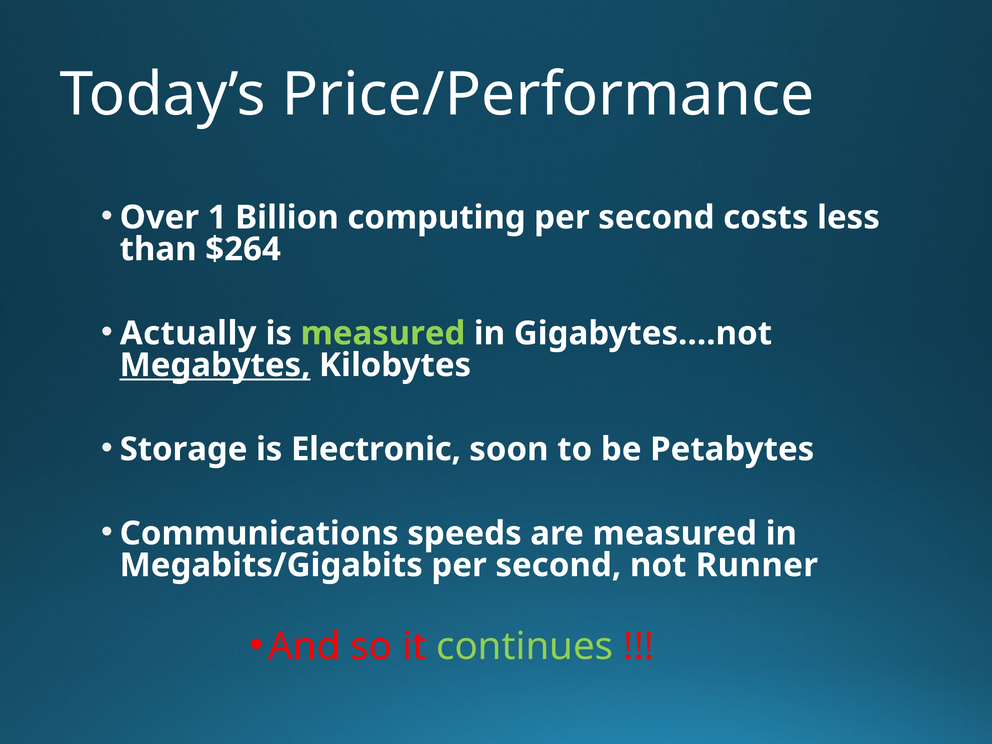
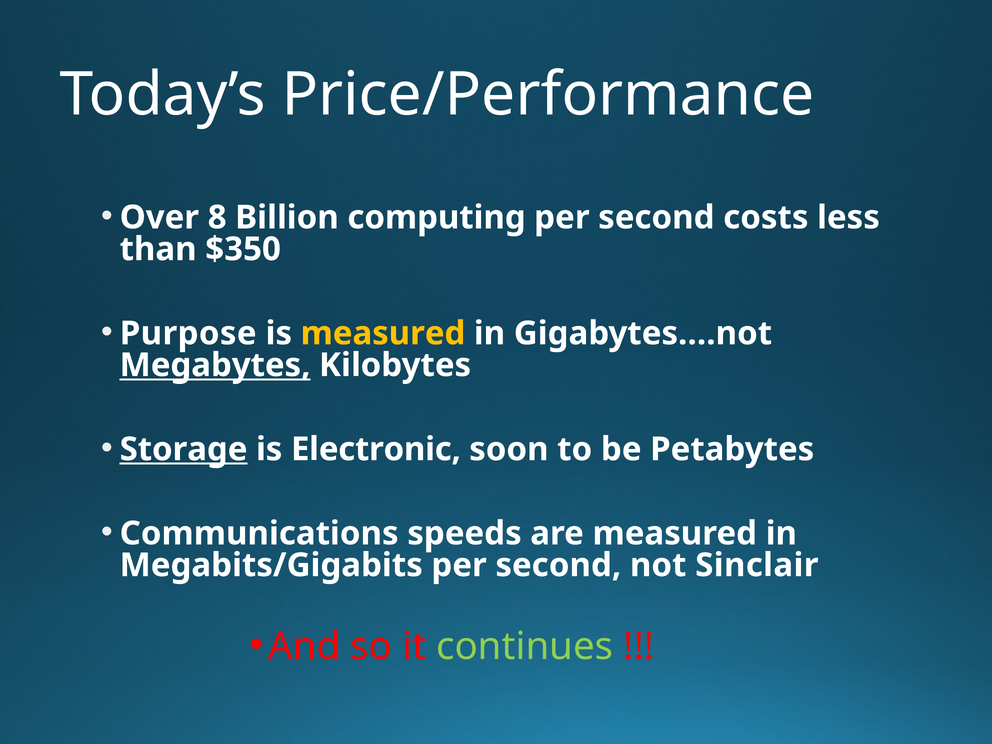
1: 1 -> 8
$264: $264 -> $350
Actually: Actually -> Purpose
measured at (383, 333) colour: light green -> yellow
Storage underline: none -> present
Runner: Runner -> Sinclair
